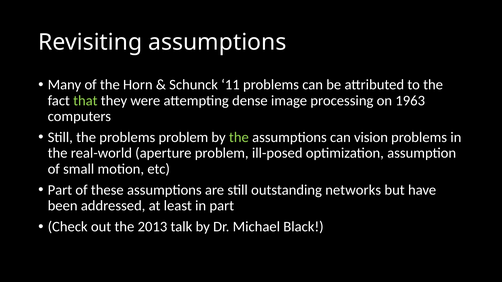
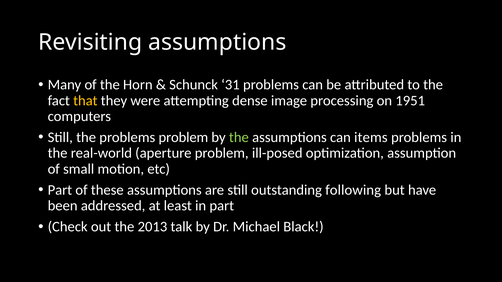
11: 11 -> 31
that colour: light green -> yellow
1963: 1963 -> 1951
vision: vision -> items
networks: networks -> following
